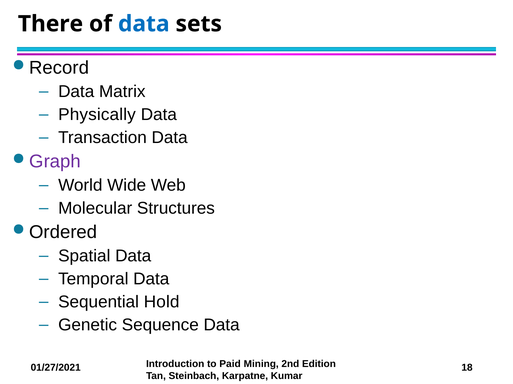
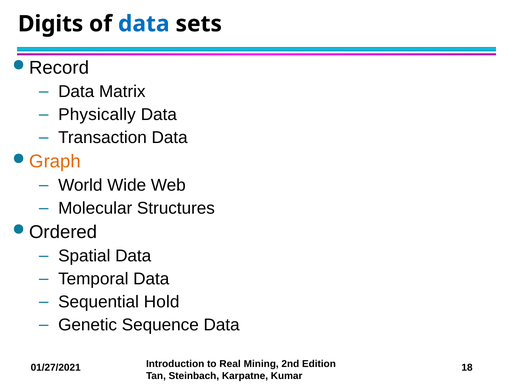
There: There -> Digits
Graph colour: purple -> orange
Paid: Paid -> Real
